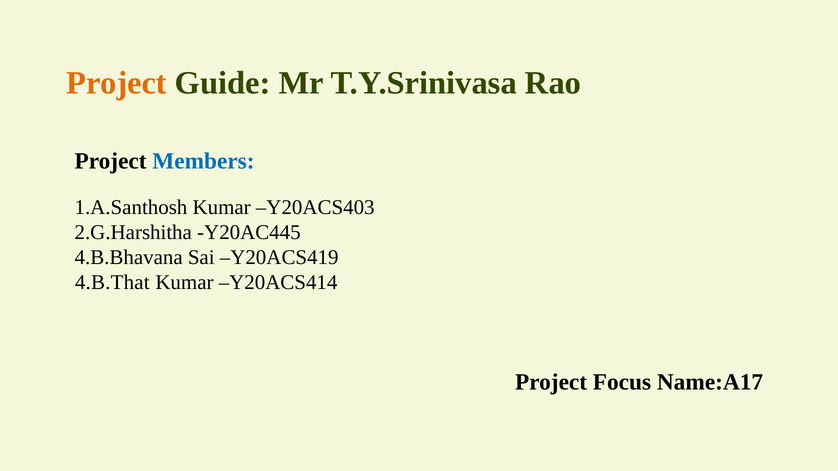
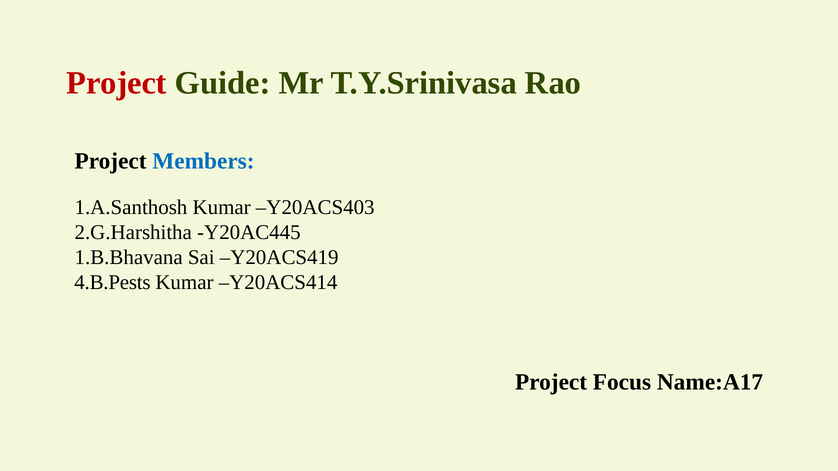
Project at (117, 83) colour: orange -> red
4.B.Bhavana: 4.B.Bhavana -> 1.B.Bhavana
4.B.That: 4.B.That -> 4.B.Pests
